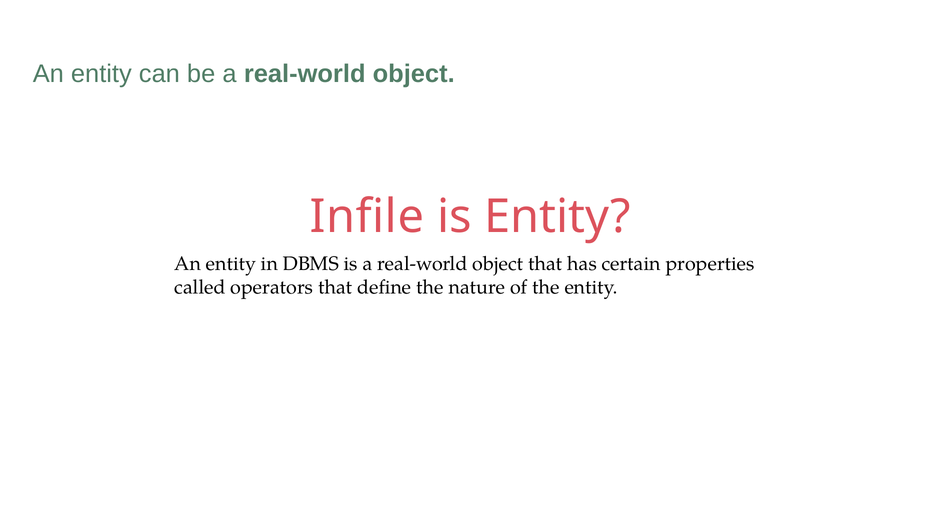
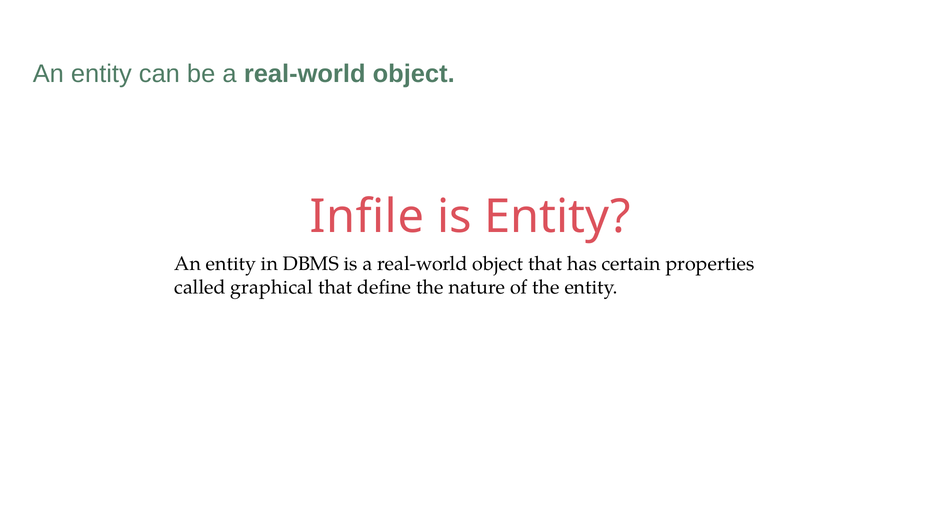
operators: operators -> graphical
